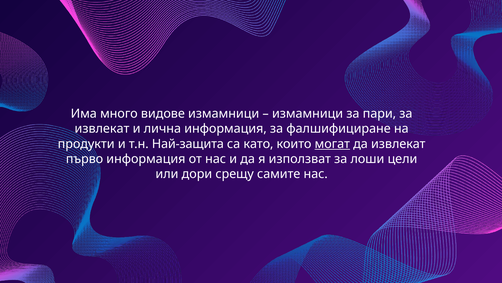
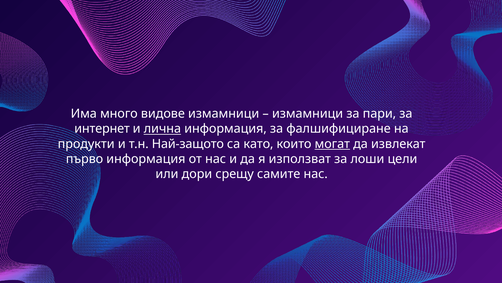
извлекат at (102, 129): извлекат -> интернет
лична underline: none -> present
Най-защита: Най-защита -> Най-защото
